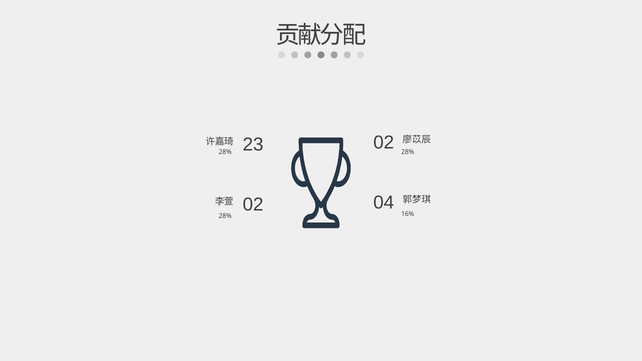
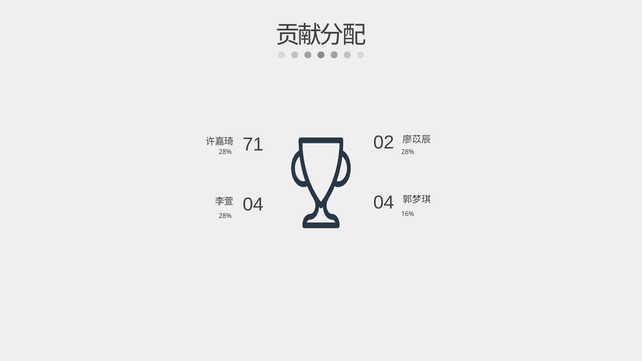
23: 23 -> 71
02 at (253, 205): 02 -> 04
